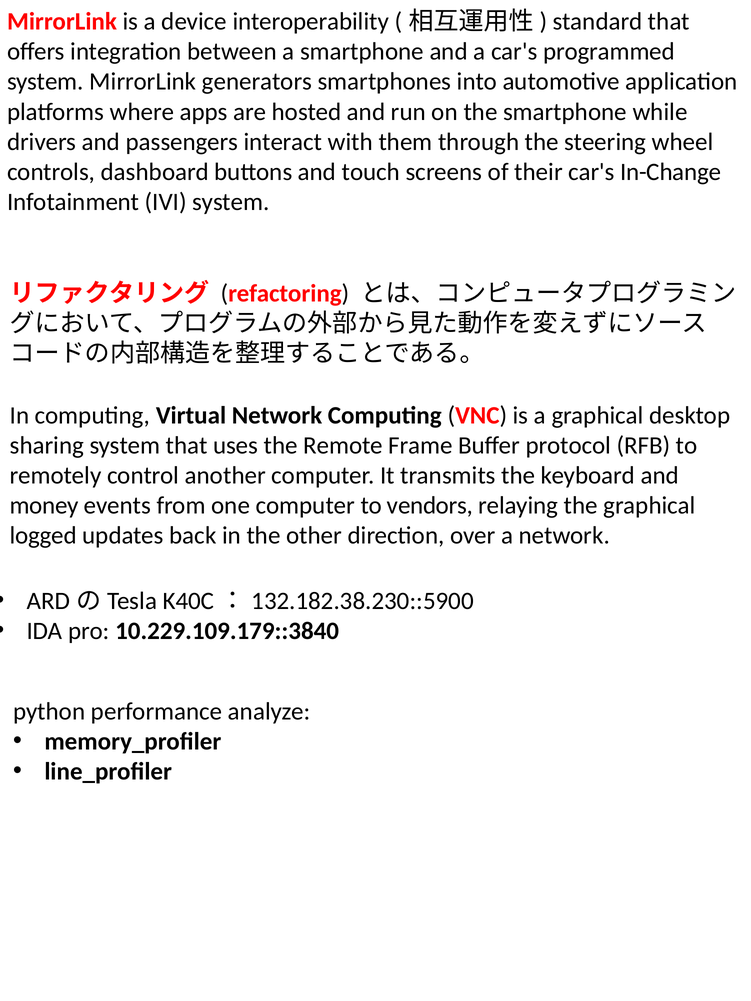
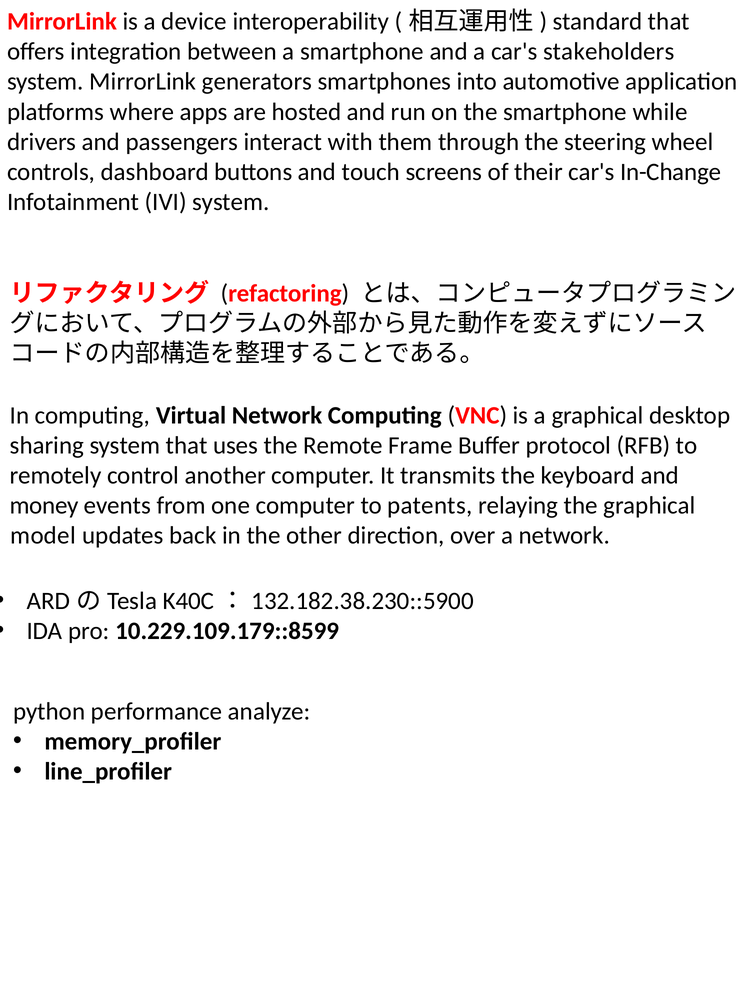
programmed: programmed -> stakeholders
vendors: vendors -> patents
logged: logged -> model
10.229.109.179::3840: 10.229.109.179::3840 -> 10.229.109.179::8599
